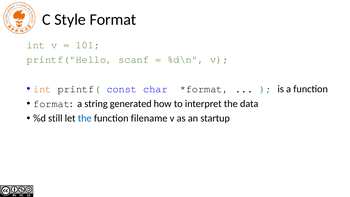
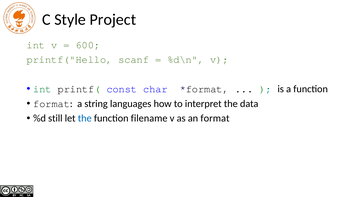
Style Format: Format -> Project
101: 101 -> 600
int at (42, 89) colour: orange -> green
generated: generated -> languages
an startup: startup -> format
